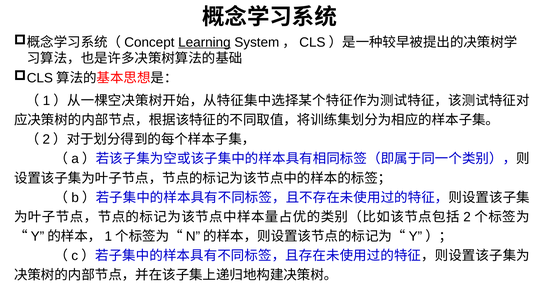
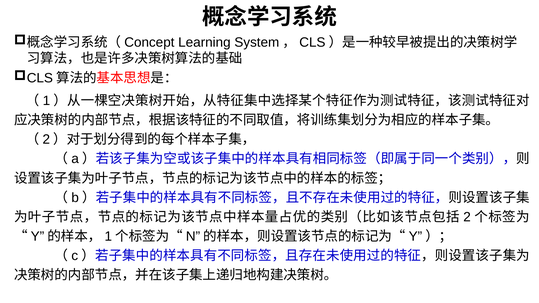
Learning underline: present -> none
